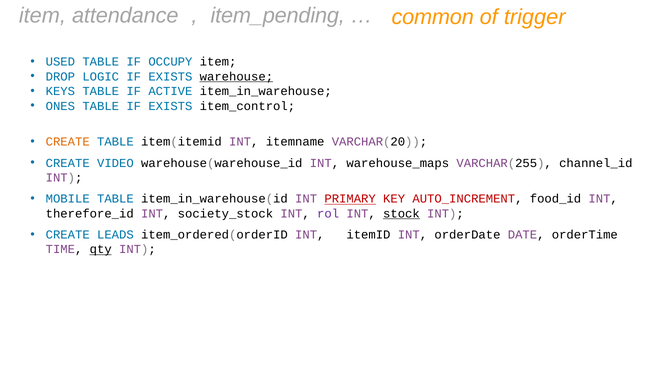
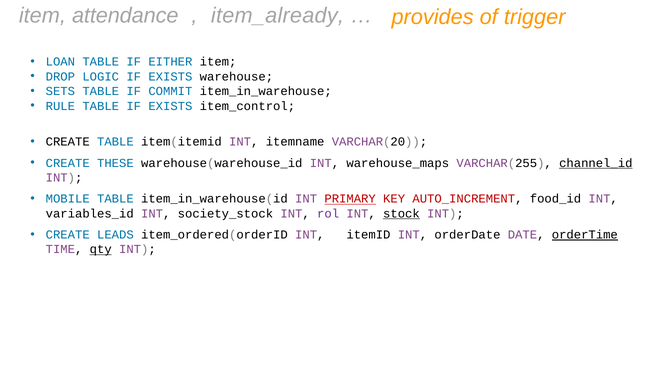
item_pending: item_pending -> item_already
common: common -> provides
USED: USED -> LOAN
OCCUPY: OCCUPY -> EITHER
warehouse underline: present -> none
KEYS: KEYS -> SETS
ACTIVE: ACTIVE -> COMMIT
ONES: ONES -> RULE
CREATE at (68, 142) colour: orange -> black
VIDEO: VIDEO -> THESE
channel_id underline: none -> present
therefore_id: therefore_id -> variables_id
orderTime underline: none -> present
